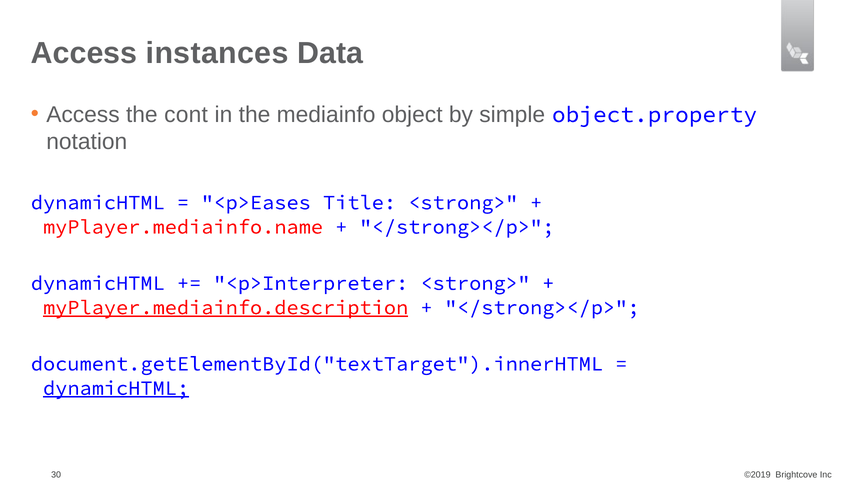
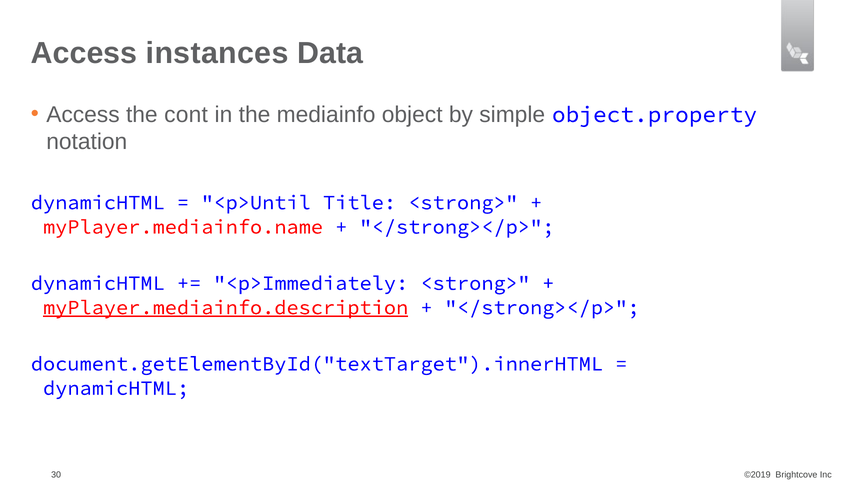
<p>Eases: <p>Eases -> <p>Until
<p>Interpreter: <p>Interpreter -> <p>Immediately
dynamicHTML at (116, 388) underline: present -> none
